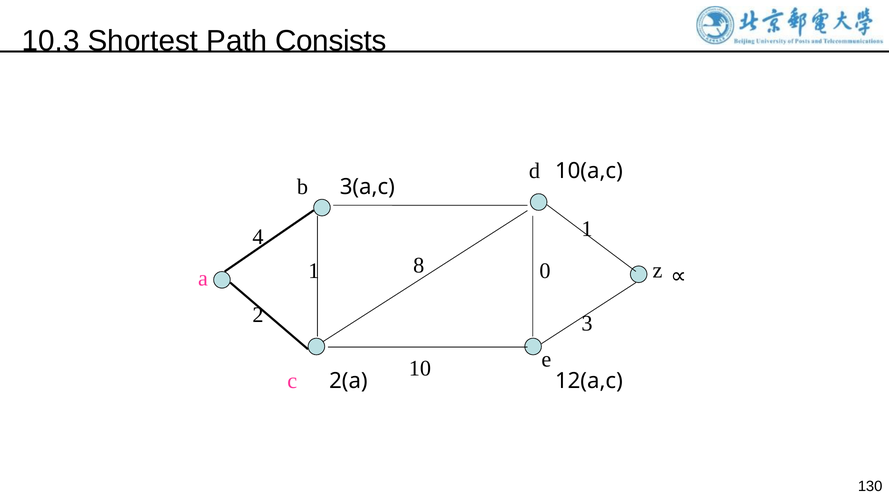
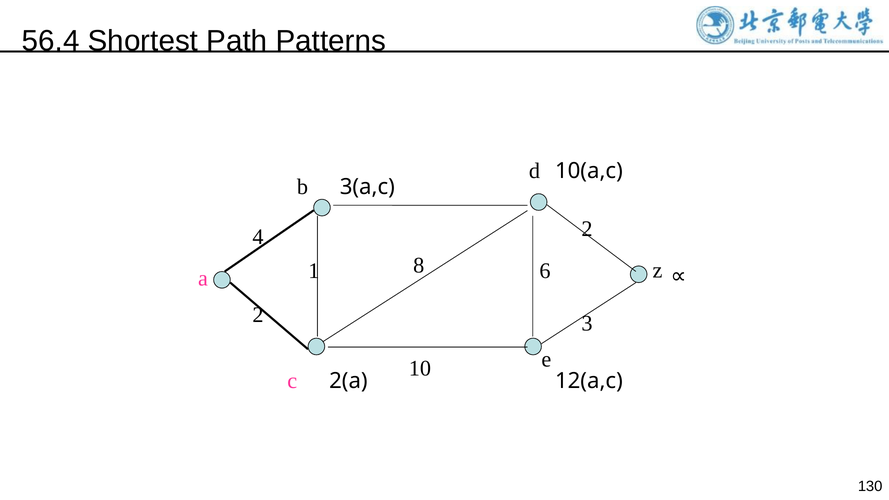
10.3: 10.3 -> 56.4
Consists: Consists -> Patterns
4 1: 1 -> 2
0: 0 -> 6
